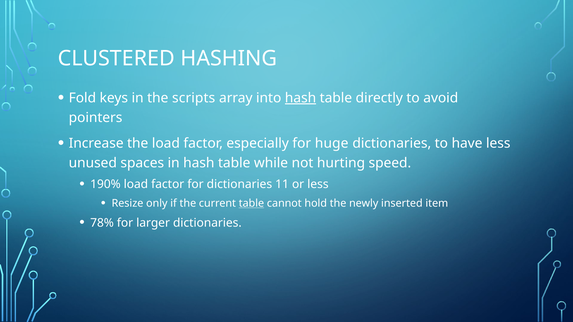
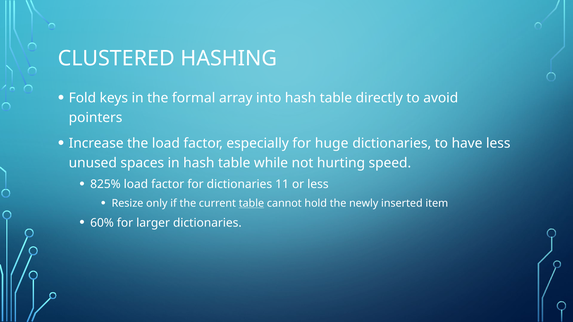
scripts: scripts -> formal
hash at (301, 98) underline: present -> none
190%: 190% -> 825%
78%: 78% -> 60%
